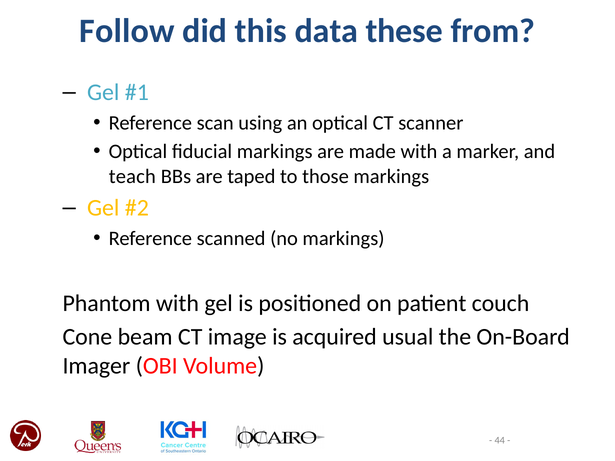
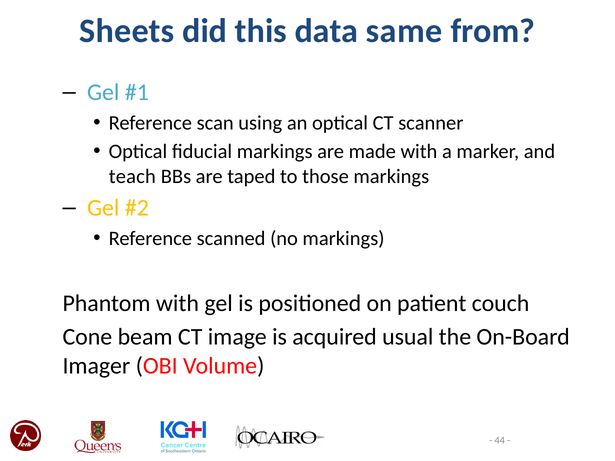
Follow: Follow -> Sheets
these: these -> same
